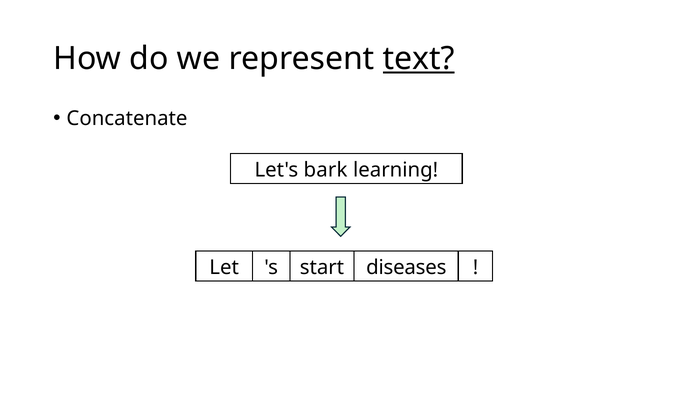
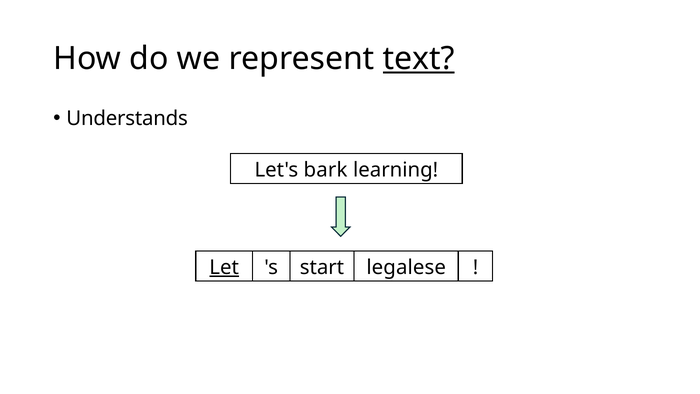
Concatenate: Concatenate -> Understands
Let underline: none -> present
diseases: diseases -> legalese
